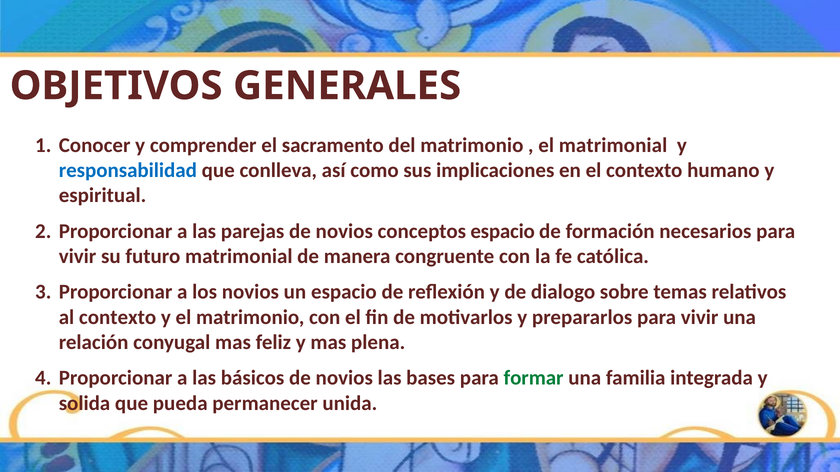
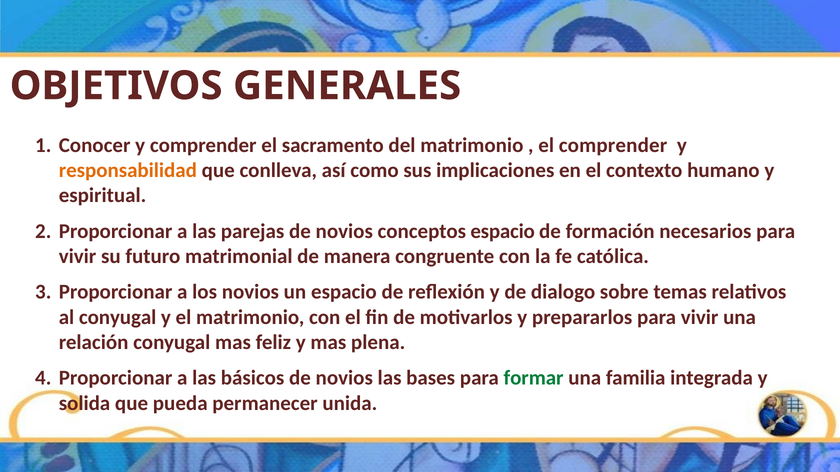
el matrimonial: matrimonial -> comprender
responsabilidad colour: blue -> orange
al contexto: contexto -> conyugal
